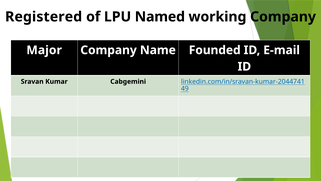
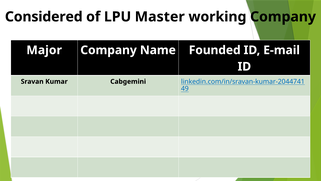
Registered: Registered -> Considered
Named: Named -> Master
